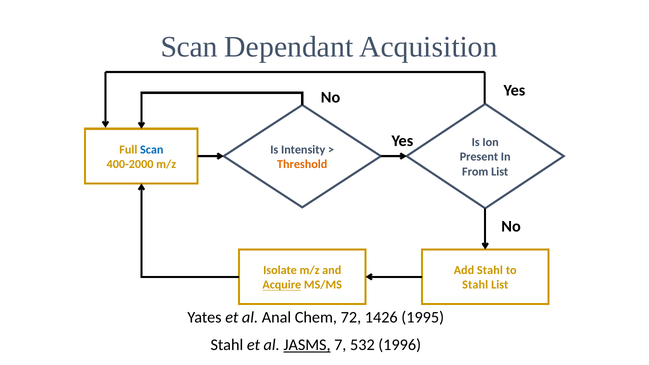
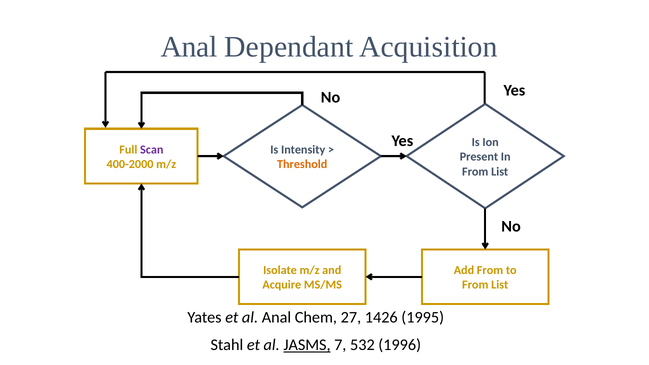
Scan at (189, 47): Scan -> Anal
Scan at (152, 150) colour: blue -> purple
Add Stahl: Stahl -> From
Acquire underline: present -> none
Stahl at (475, 285): Stahl -> From
72: 72 -> 27
